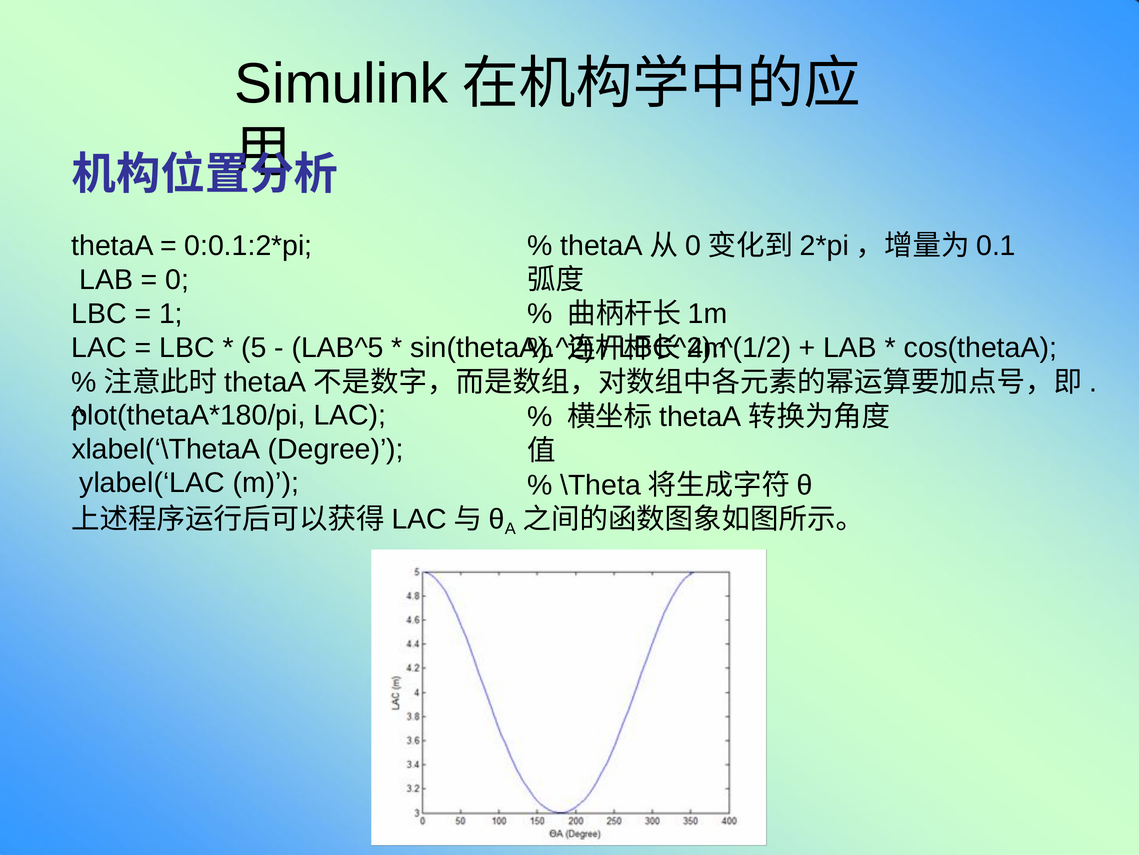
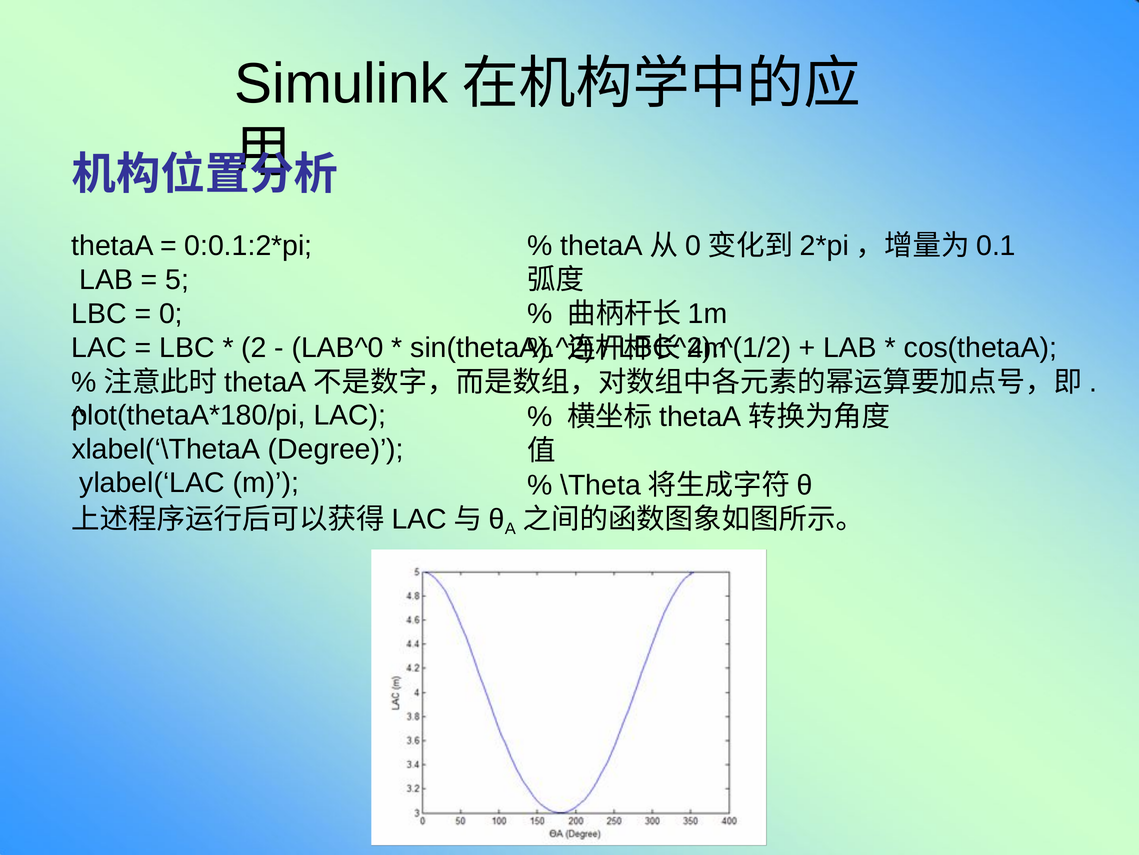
0: 0 -> 5
1: 1 -> 0
5: 5 -> 2
LAB^5: LAB^5 -> LAB^0
